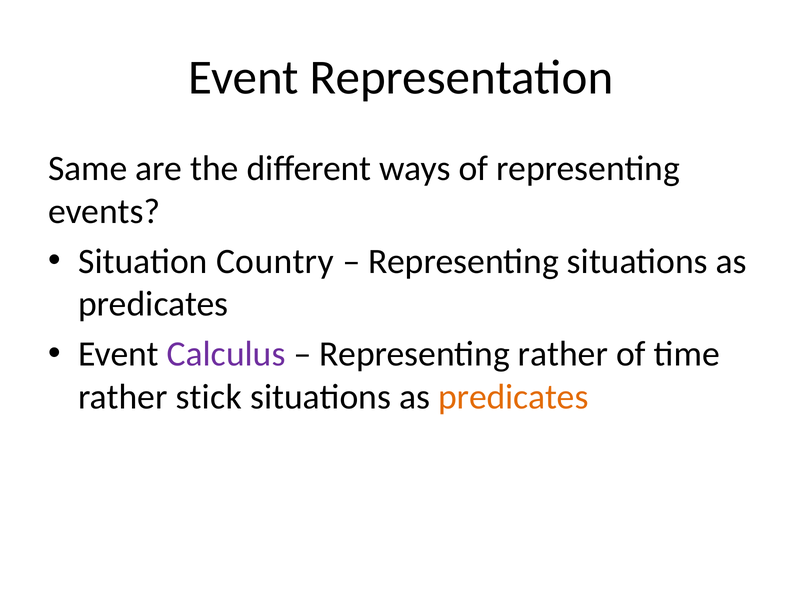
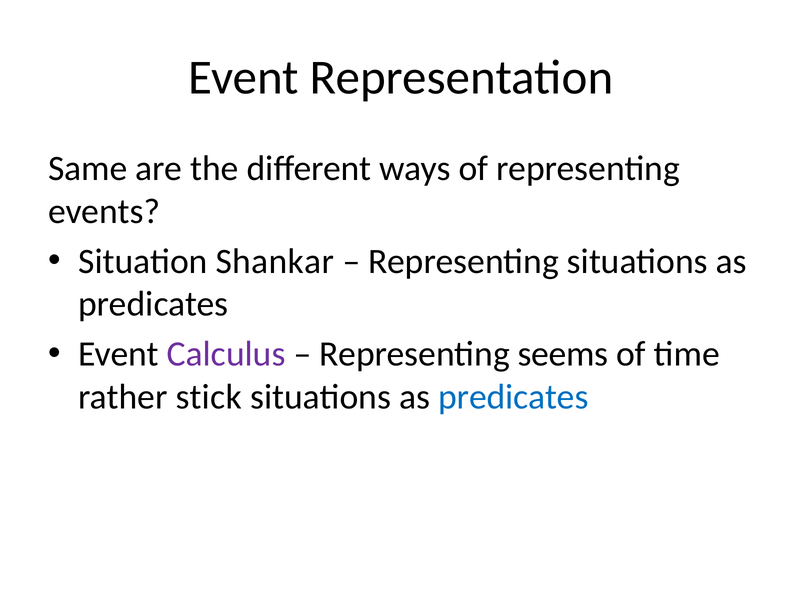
Country: Country -> Shankar
Representing rather: rather -> seems
predicates at (513, 397) colour: orange -> blue
